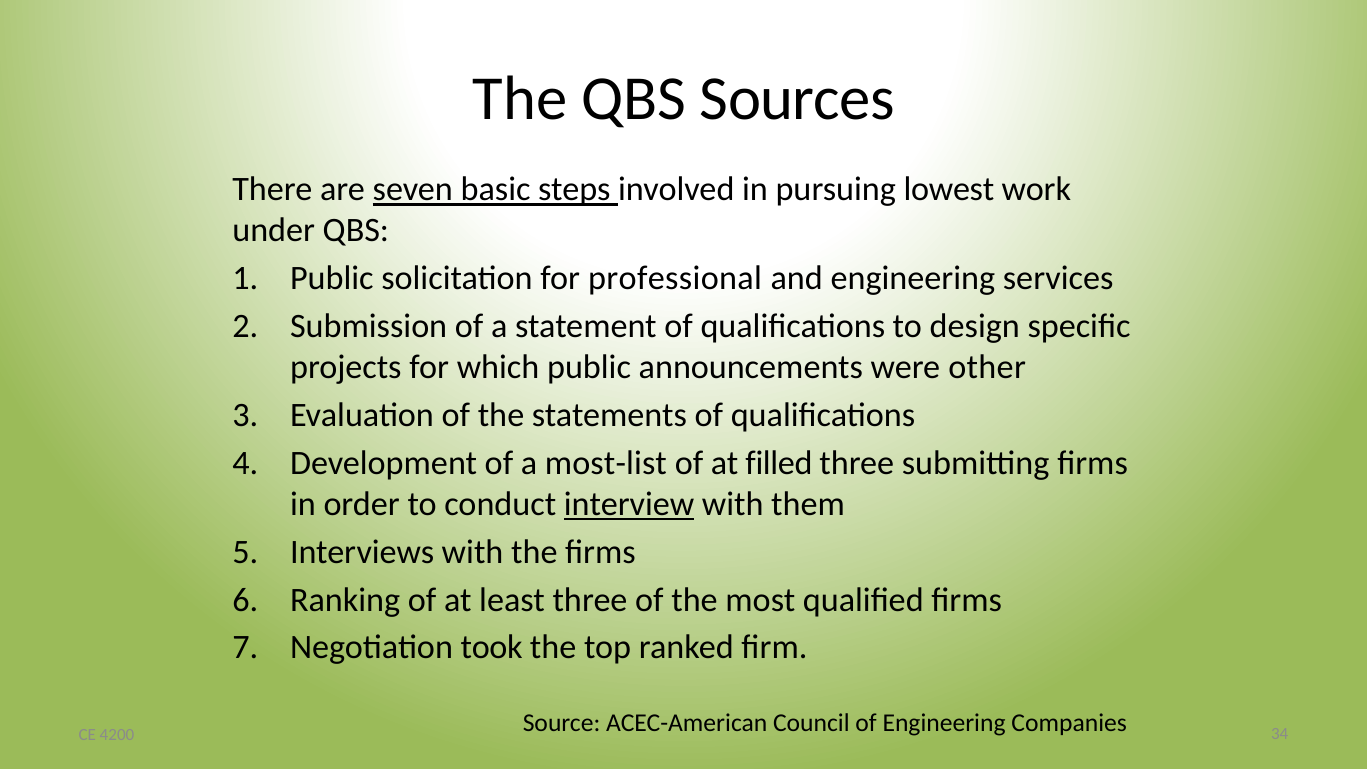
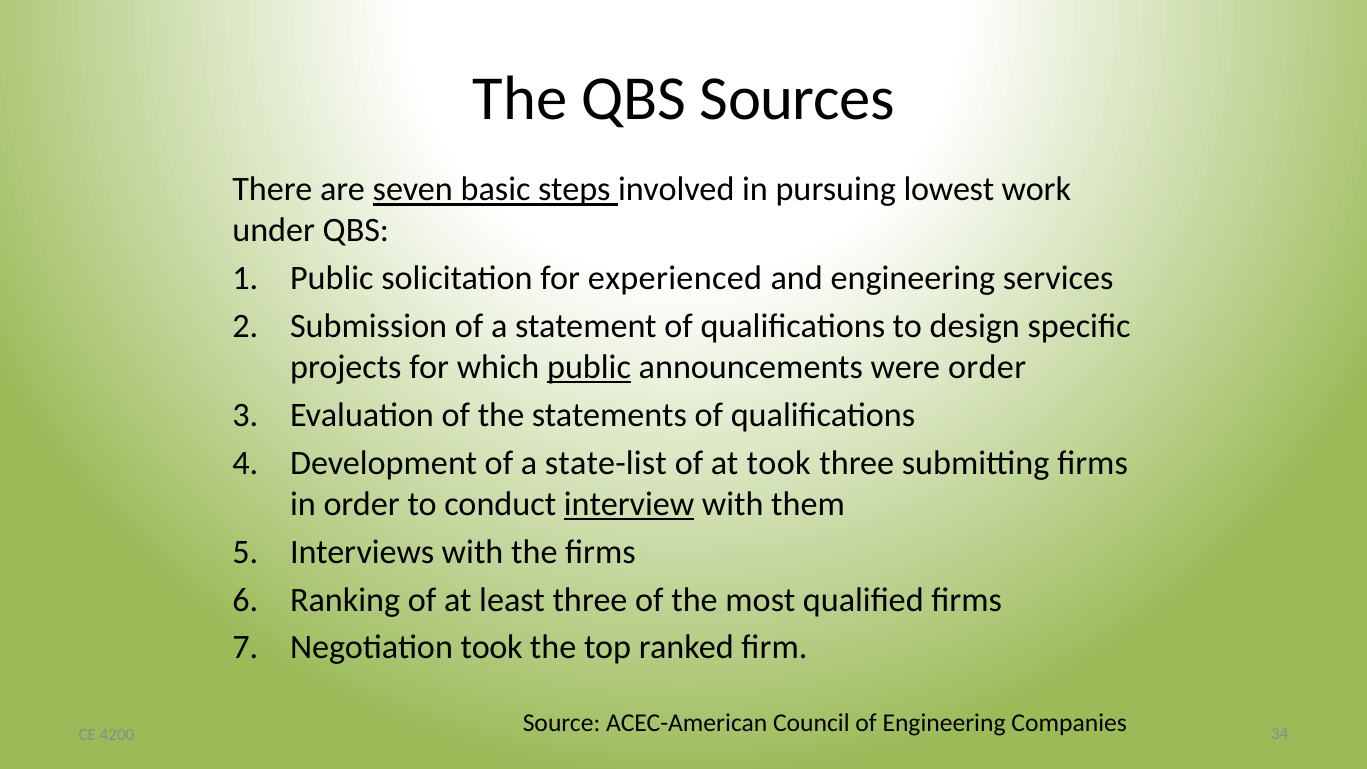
professional: professional -> experienced
public at (589, 367) underline: none -> present
were other: other -> order
most-list: most-list -> state-list
at filled: filled -> took
